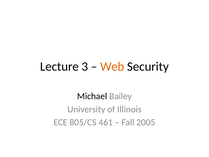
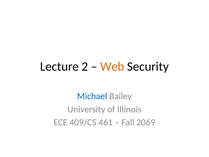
3: 3 -> 2
Michael colour: black -> blue
805/CS: 805/CS -> 409/CS
2005: 2005 -> 2069
